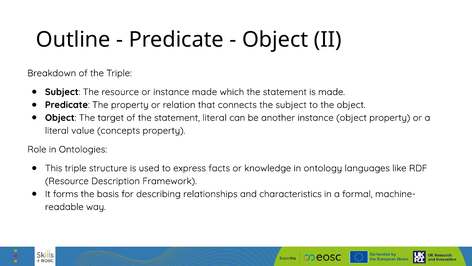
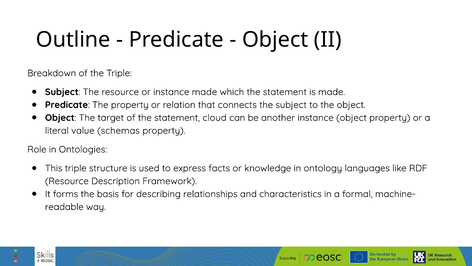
statement literal: literal -> cloud
concepts: concepts -> schemas
